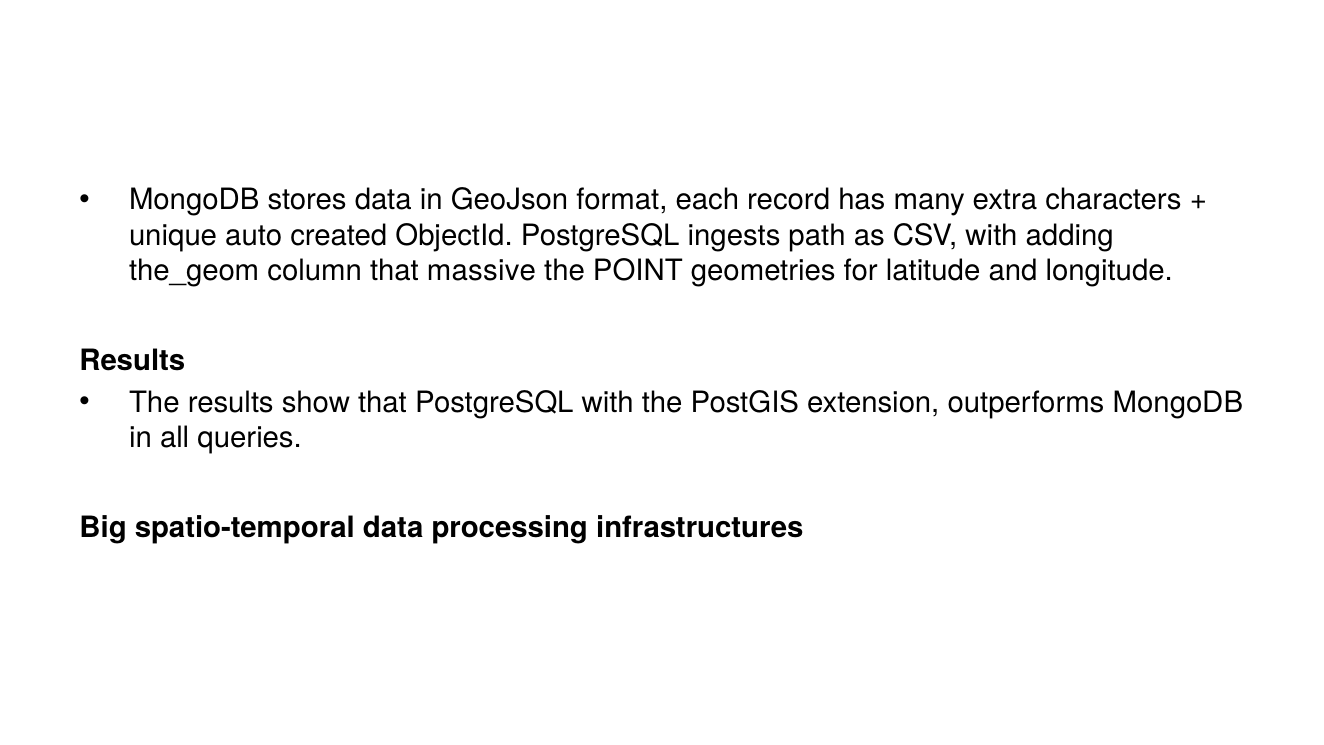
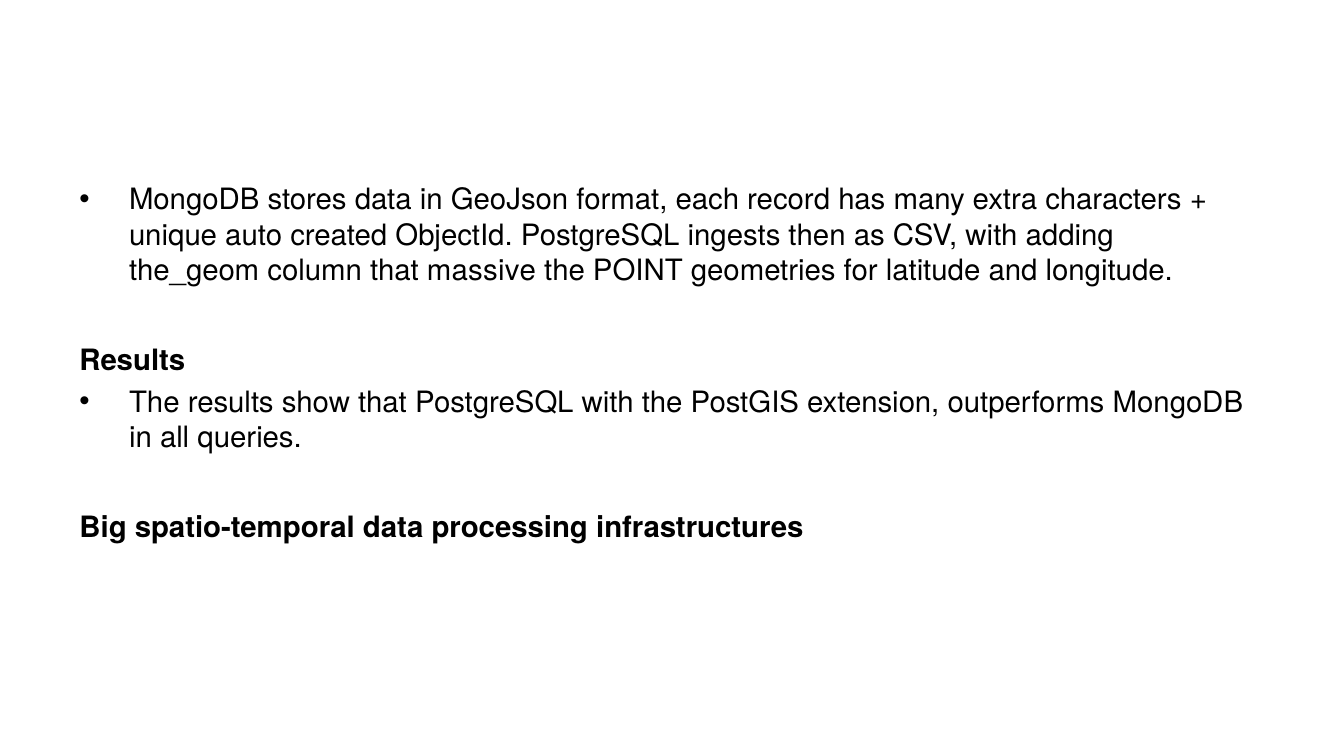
path: path -> then
